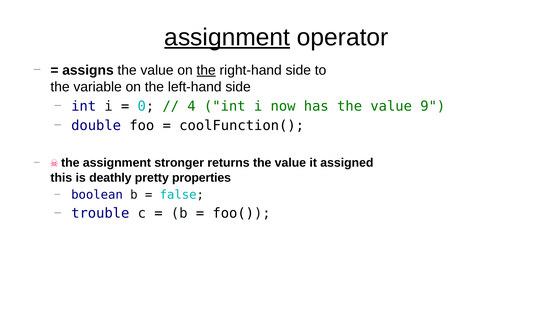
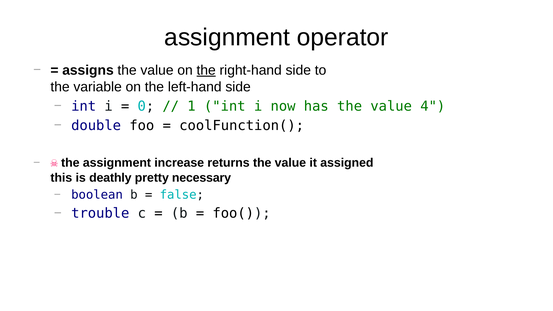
assignment at (227, 37) underline: present -> none
4: 4 -> 1
9: 9 -> 4
stronger: stronger -> increase
properties: properties -> necessary
